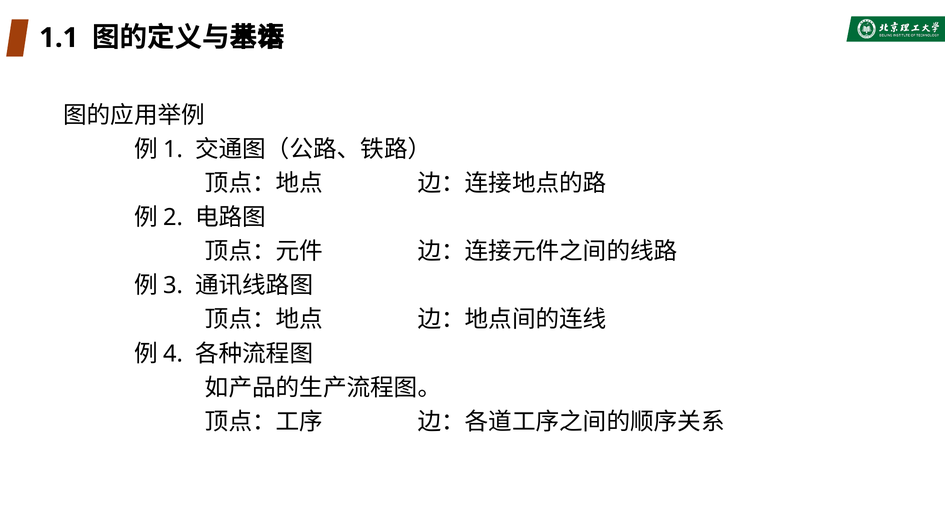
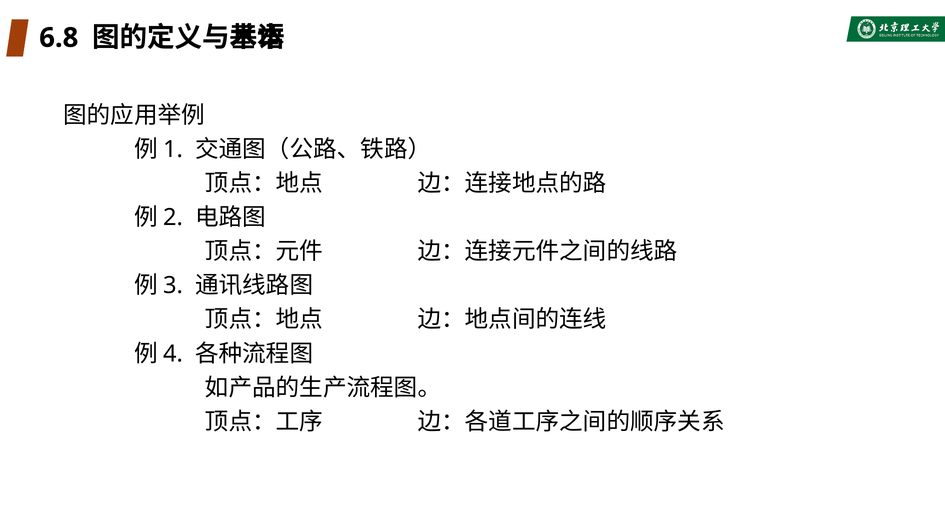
1.1: 1.1 -> 6.8
